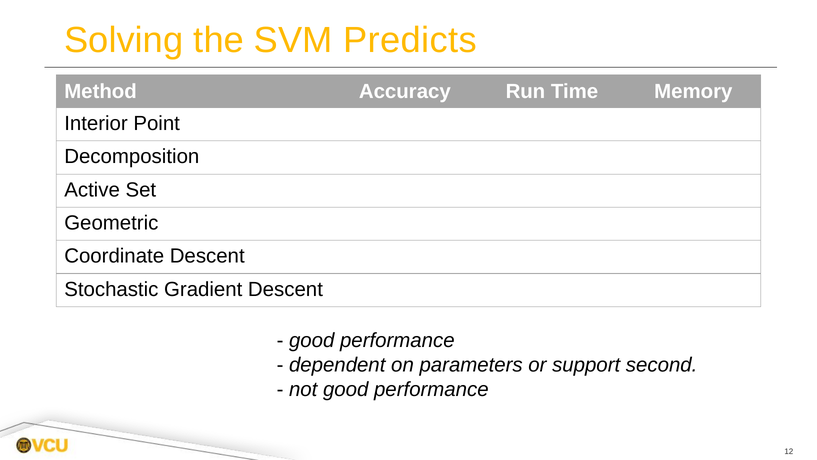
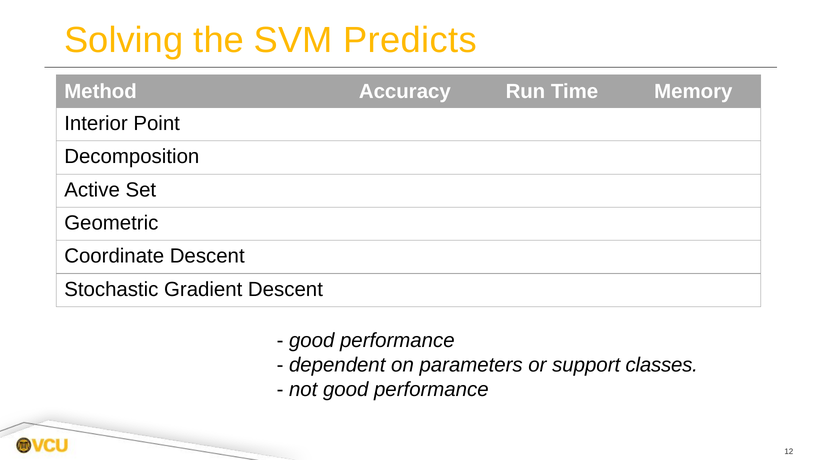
second: second -> classes
